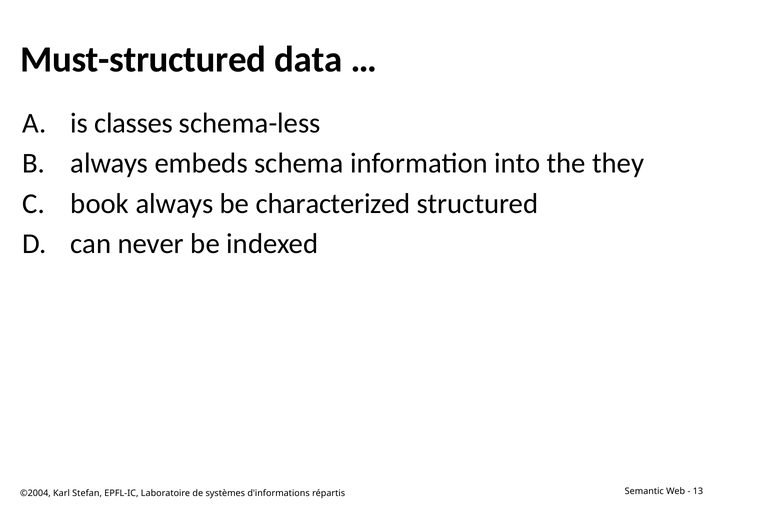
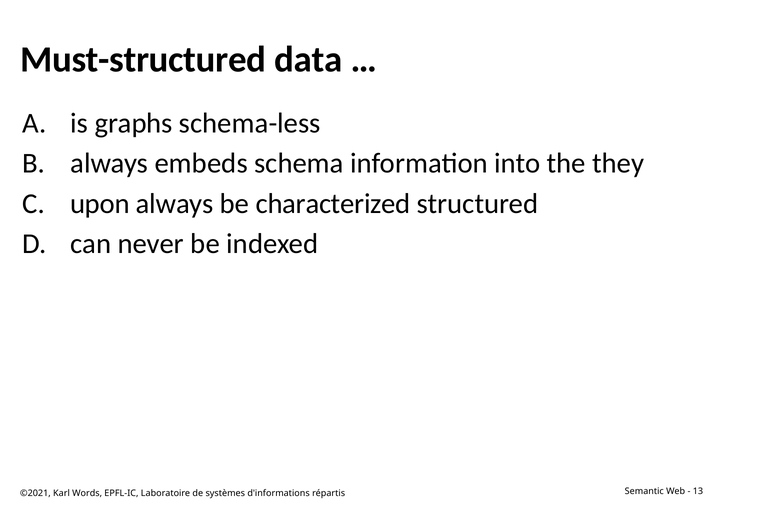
classes: classes -> graphs
book: book -> upon
©2004: ©2004 -> ©2021
Stefan: Stefan -> Words
